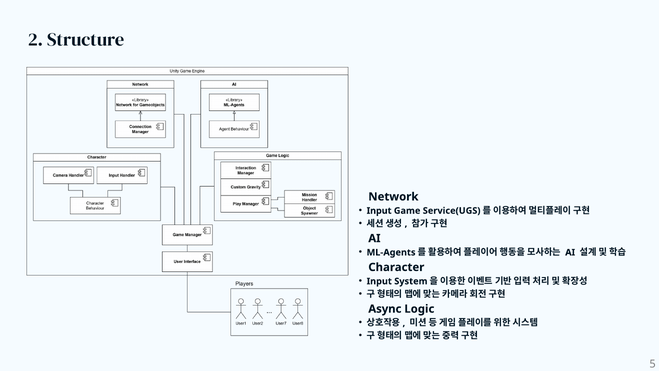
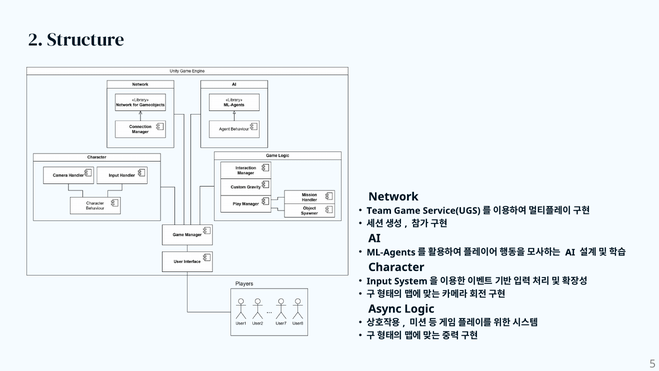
Input at (379, 211): Input -> Team
